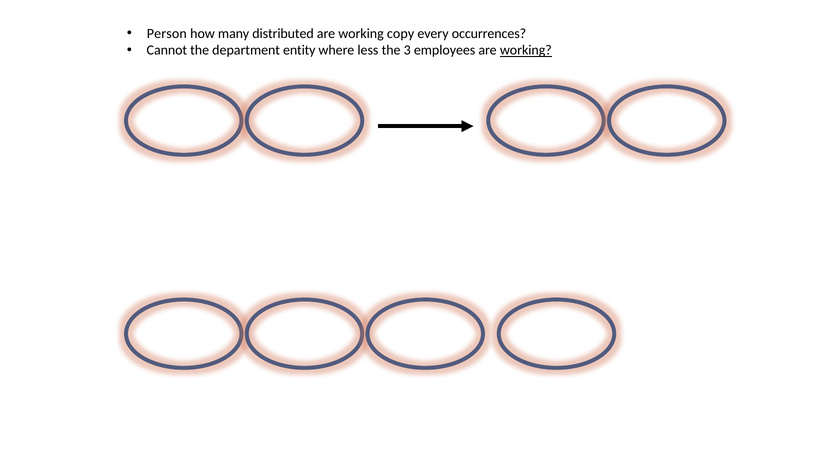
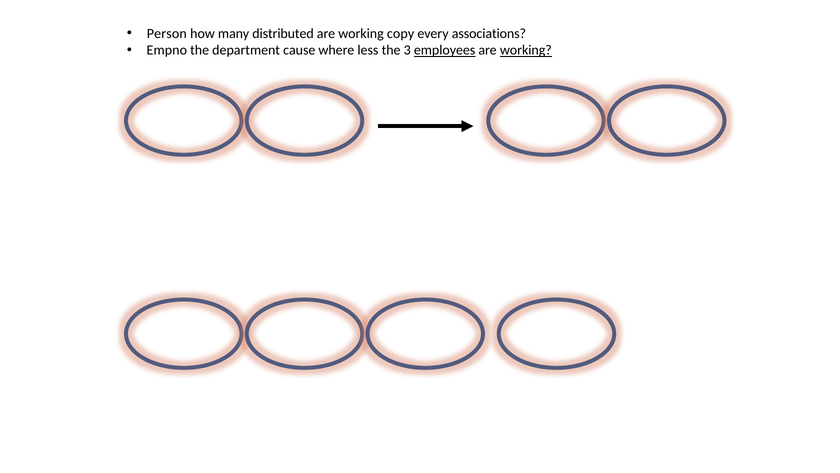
occurrences: occurrences -> associations
Cannot: Cannot -> Empno
entity: entity -> cause
employees underline: none -> present
